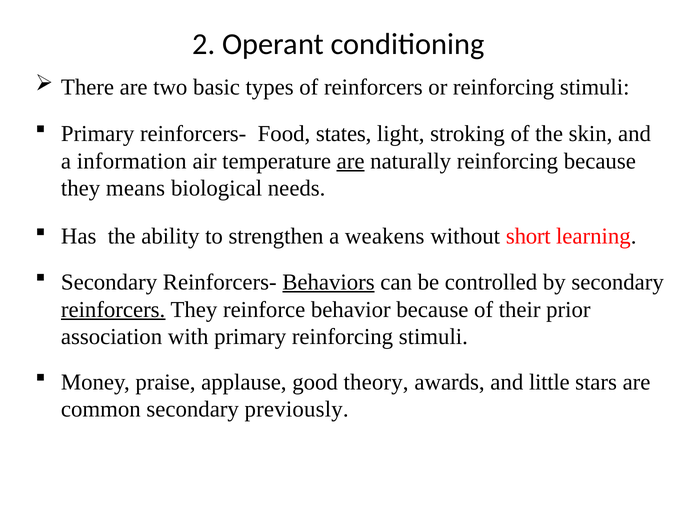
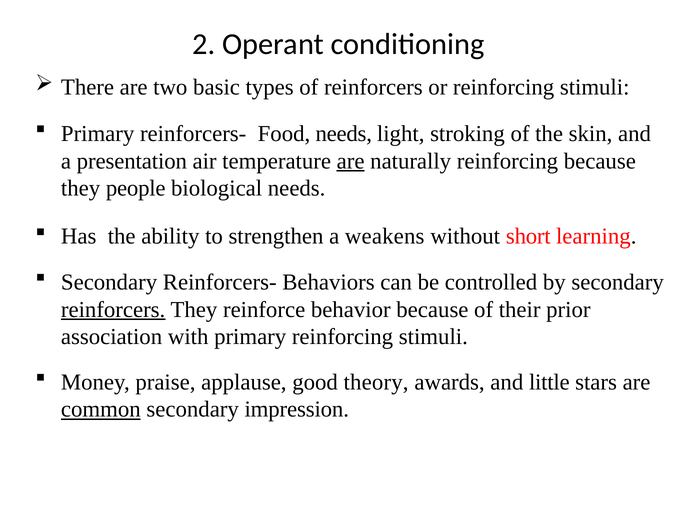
Food states: states -> needs
information: information -> presentation
means: means -> people
Behaviors underline: present -> none
common underline: none -> present
previously: previously -> impression
